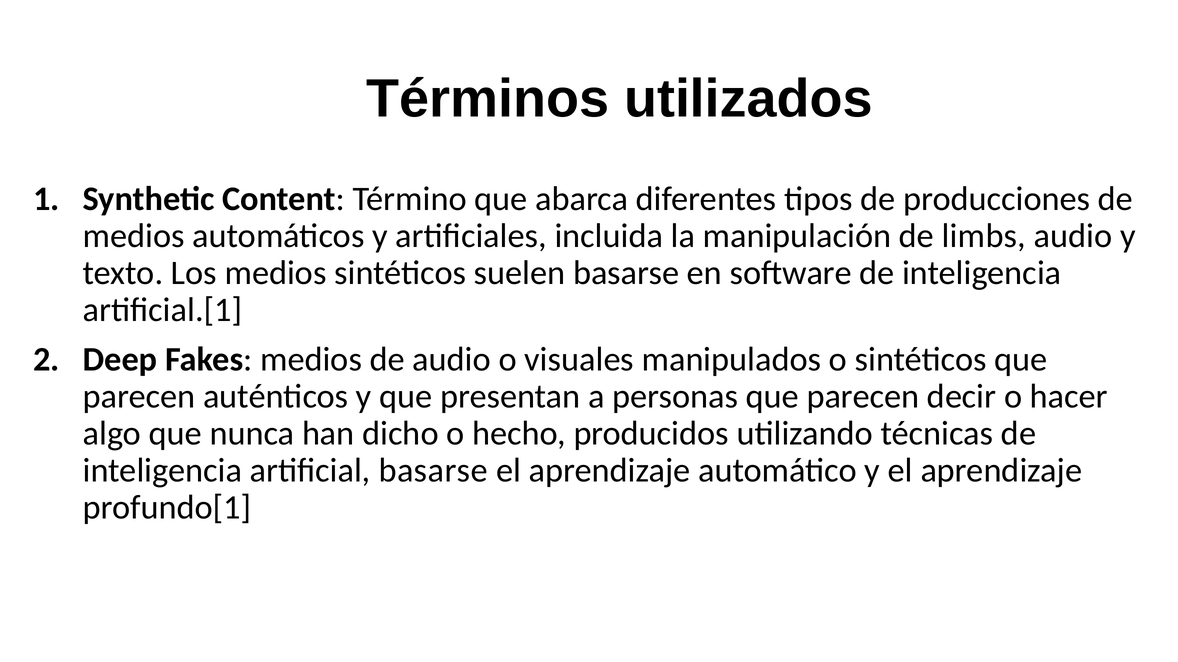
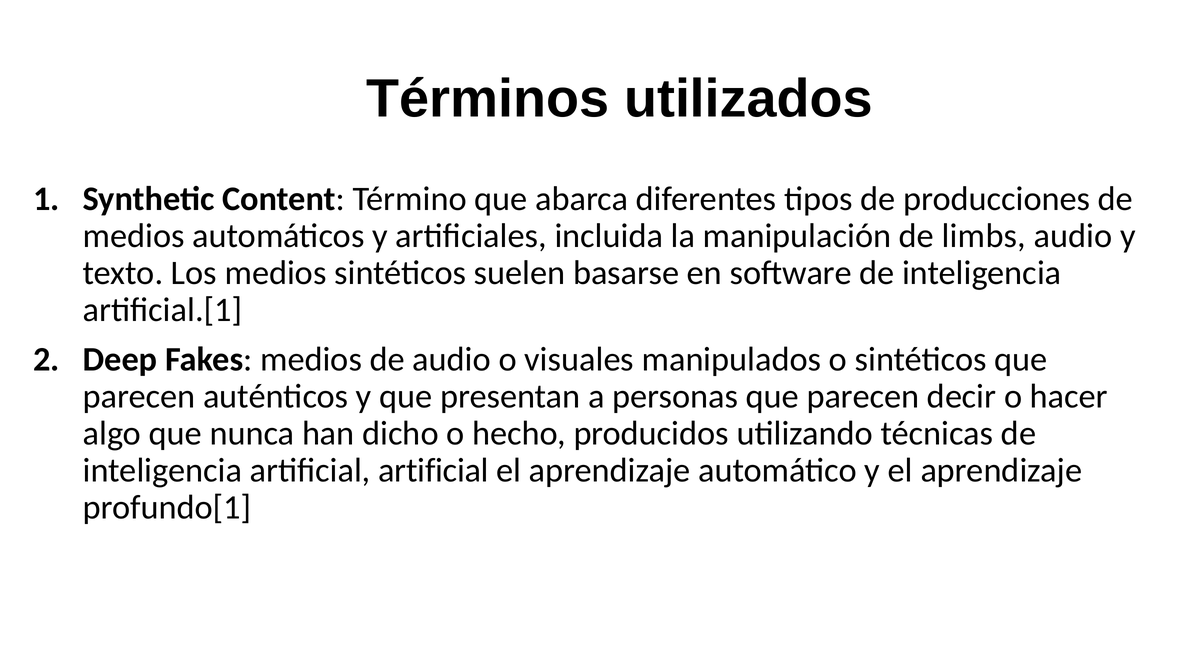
artificial basarse: basarse -> artificial
